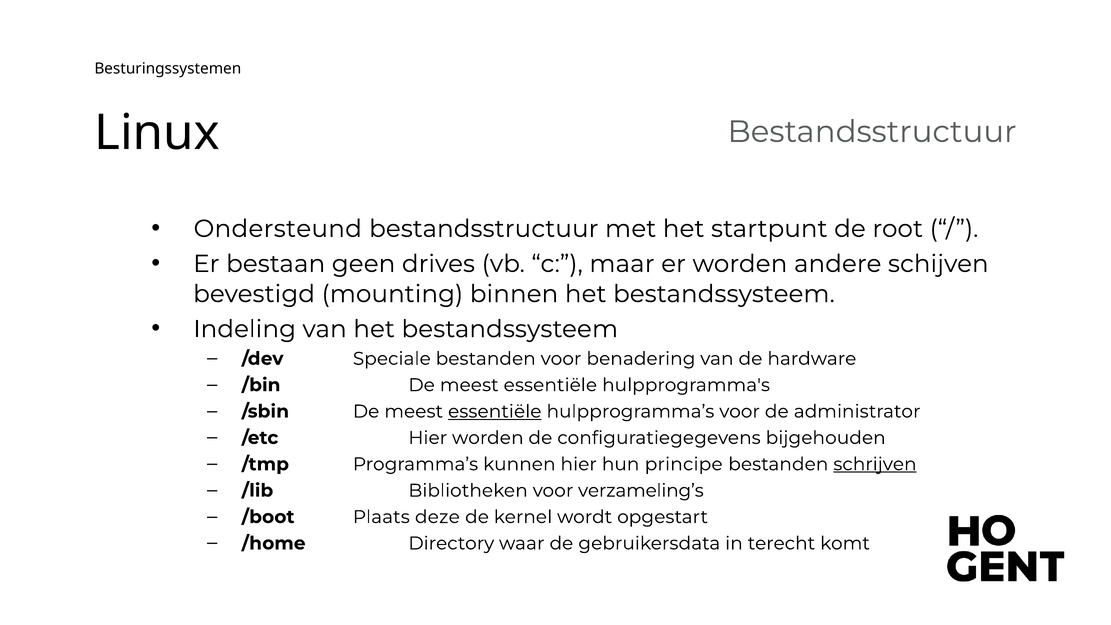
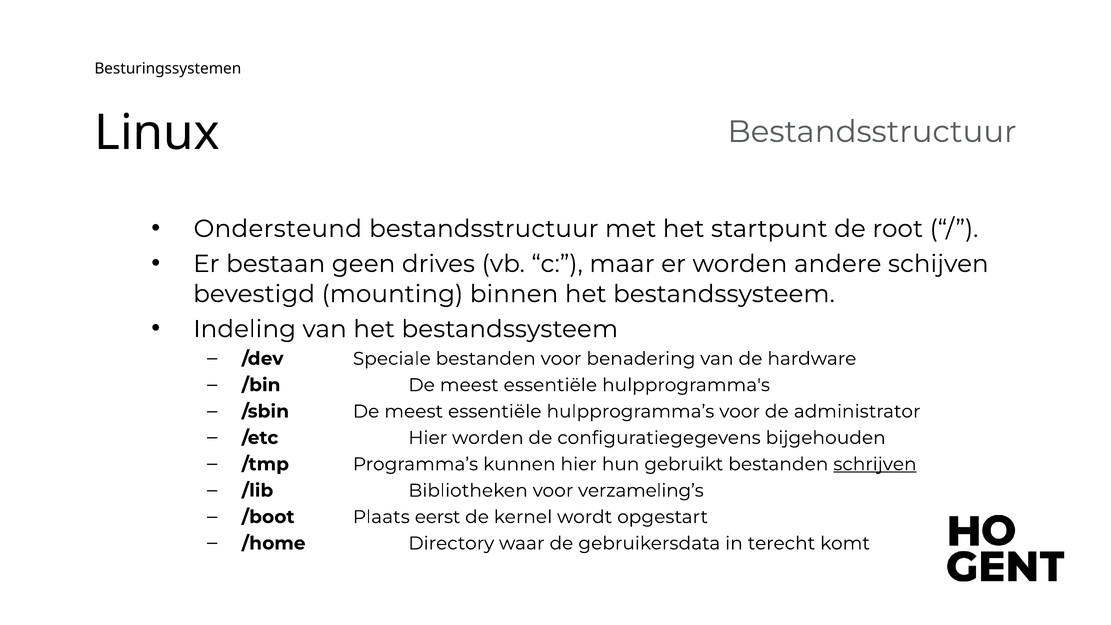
essentiële at (495, 411) underline: present -> none
principe: principe -> gebruikt
deze: deze -> eerst
